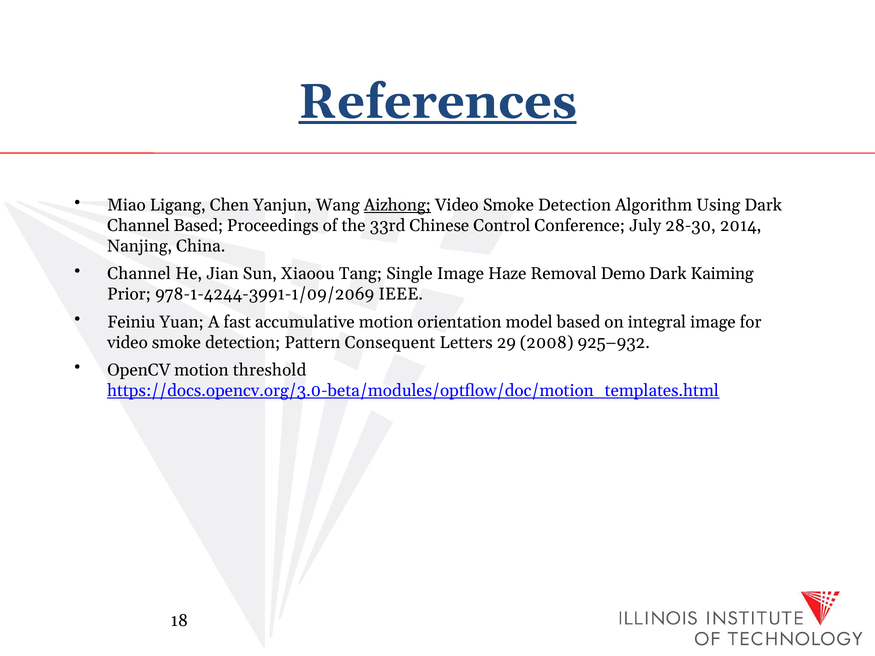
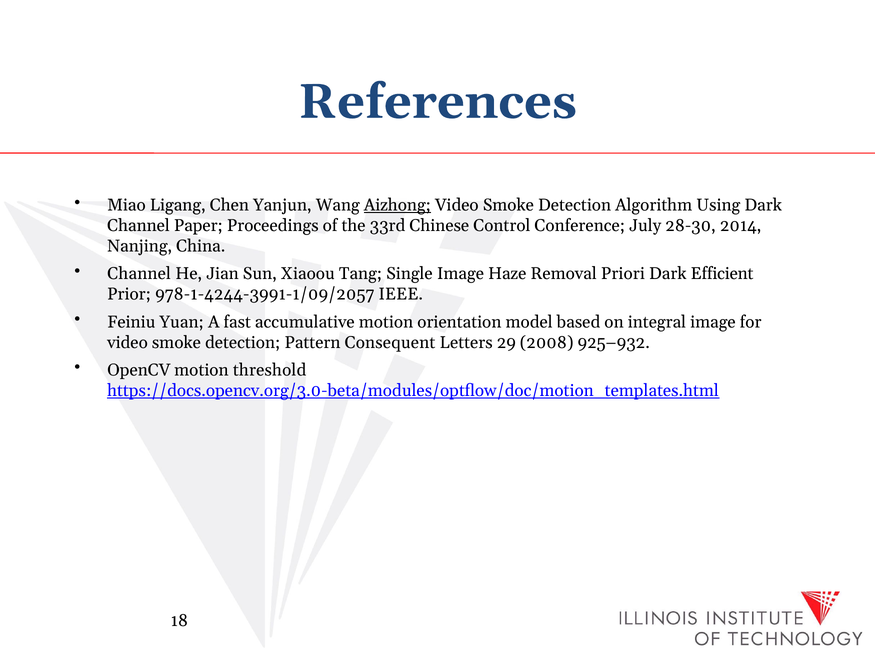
References underline: present -> none
Channel Based: Based -> Paper
Demo: Demo -> Priori
Kaiming: Kaiming -> Efficient
978-1-4244-3991-1/09/2069: 978-1-4244-3991-1/09/2069 -> 978-1-4244-3991-1/09/2057
